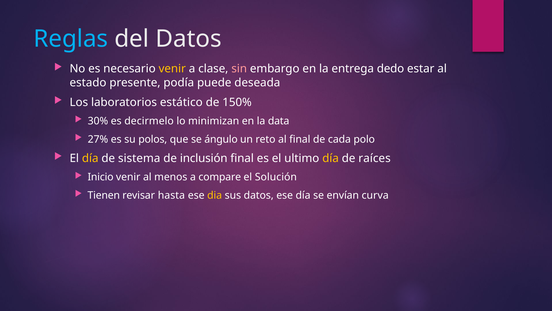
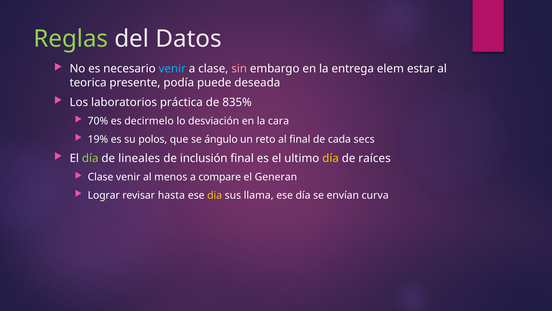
Reglas colour: light blue -> light green
venir at (172, 69) colour: yellow -> light blue
dedo: dedo -> elem
estado: estado -> teorica
estático: estático -> práctica
150%: 150% -> 835%
30%: 30% -> 70%
minimizan: minimizan -> desviación
data: data -> cara
27%: 27% -> 19%
polo: polo -> secs
día at (90, 158) colour: yellow -> light green
sistema: sistema -> lineales
Inicio at (101, 177): Inicio -> Clase
Solución: Solución -> Generan
Tienen: Tienen -> Lograr
sus datos: datos -> llama
